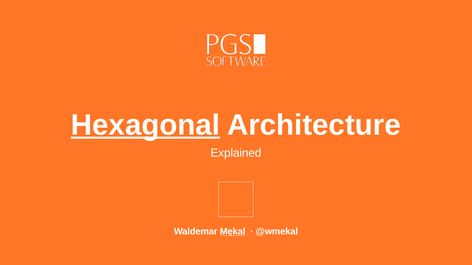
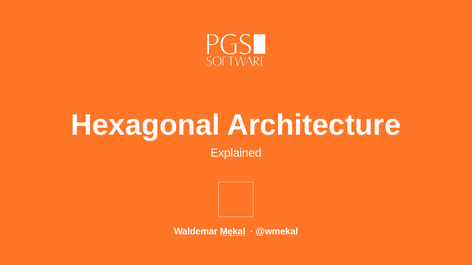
Hexagonal underline: present -> none
